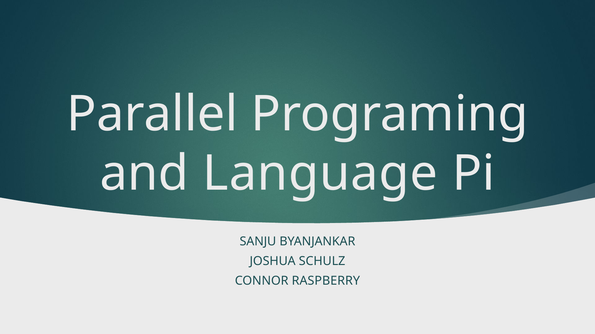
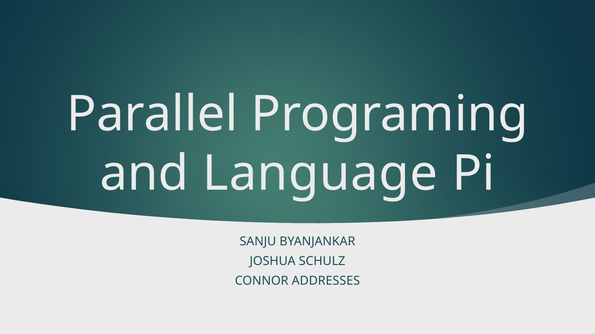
RASPBERRY: RASPBERRY -> ADDRESSES
